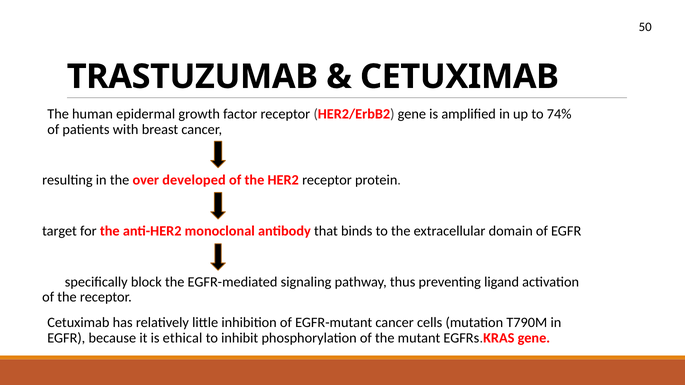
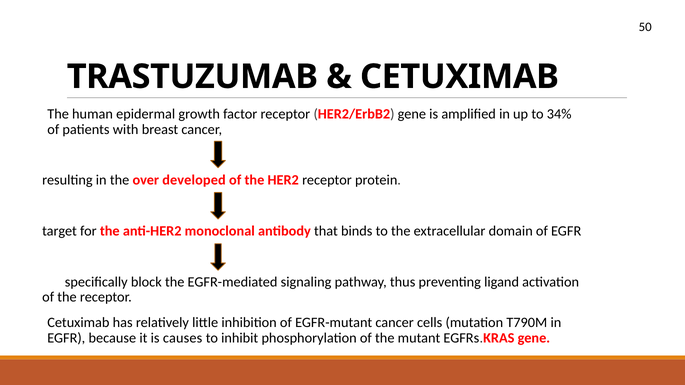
74%: 74% -> 34%
ethical: ethical -> causes
